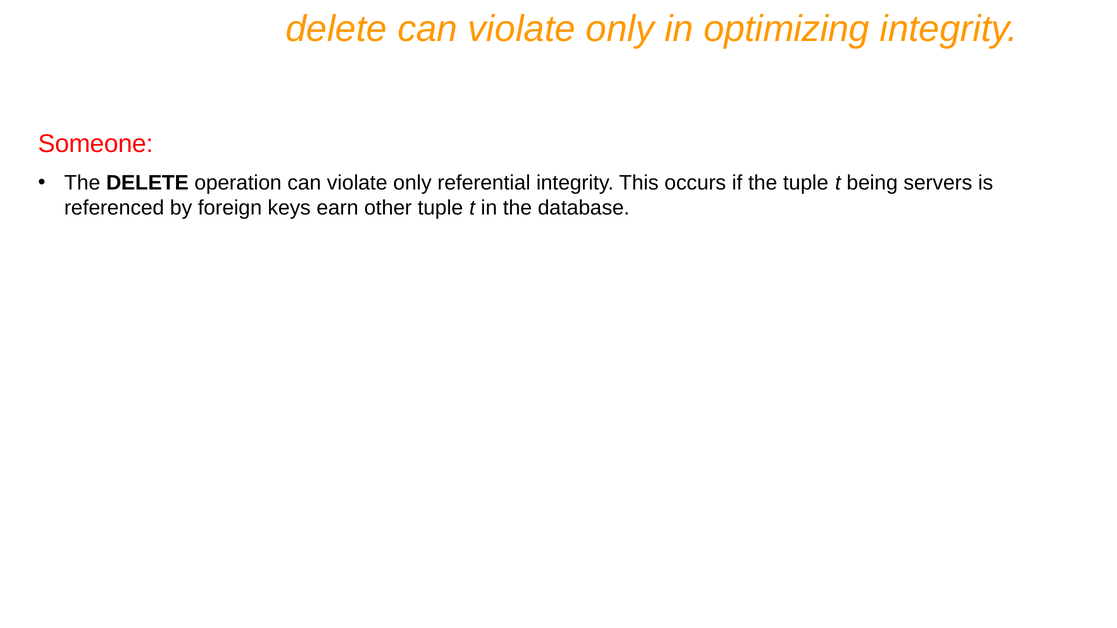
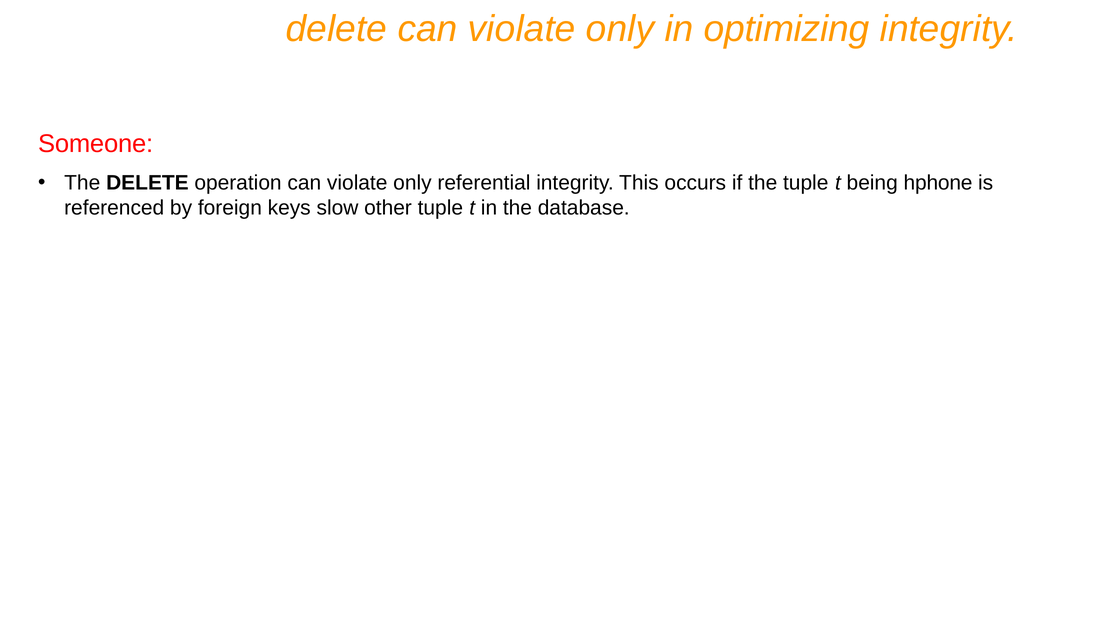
servers: servers -> hphone
earn: earn -> slow
